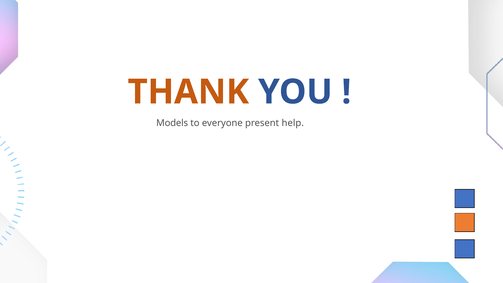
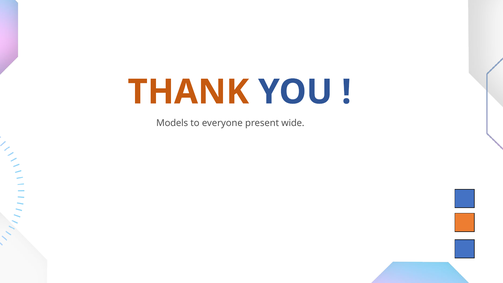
help: help -> wide
